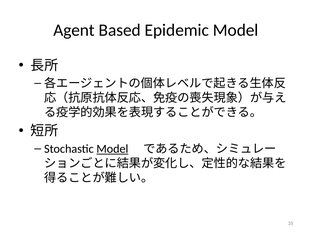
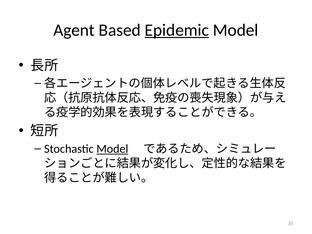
Epidemic underline: none -> present
